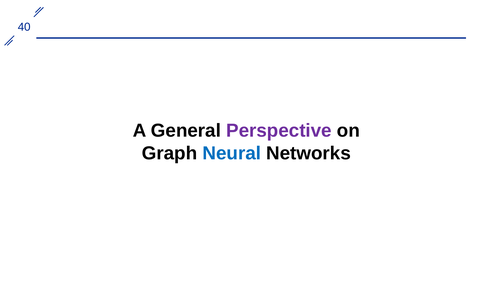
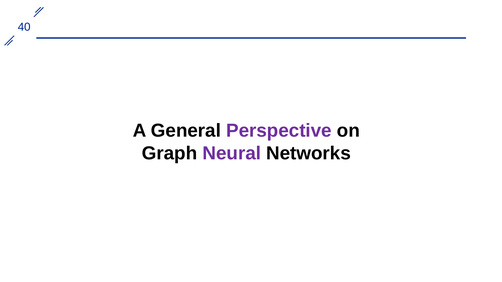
Neural colour: blue -> purple
